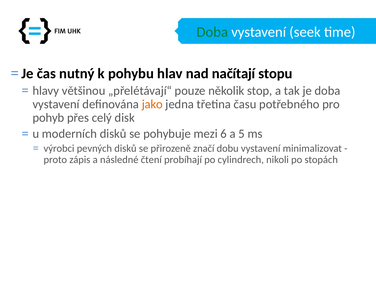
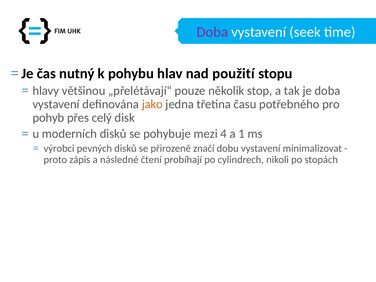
Doba at (212, 32) colour: green -> purple
načítají: načítají -> použití
6: 6 -> 4
5: 5 -> 1
